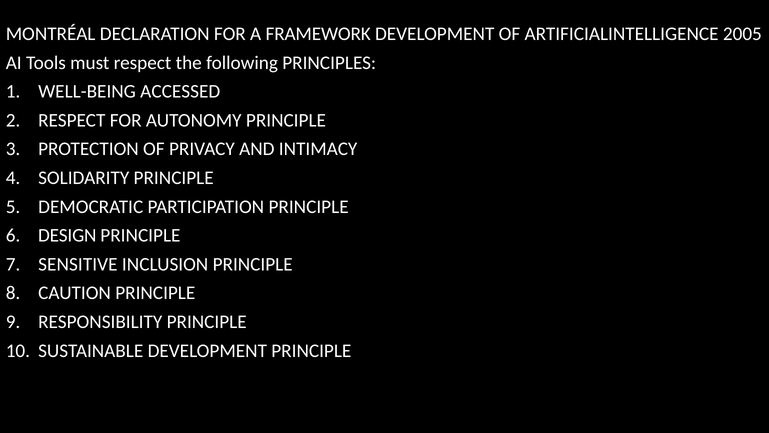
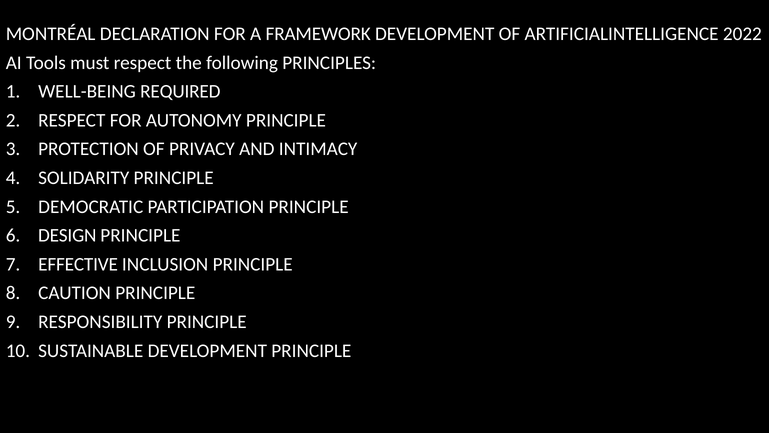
2005: 2005 -> 2022
ACCESSED: ACCESSED -> REQUIRED
SENSITIVE: SENSITIVE -> EFFECTIVE
